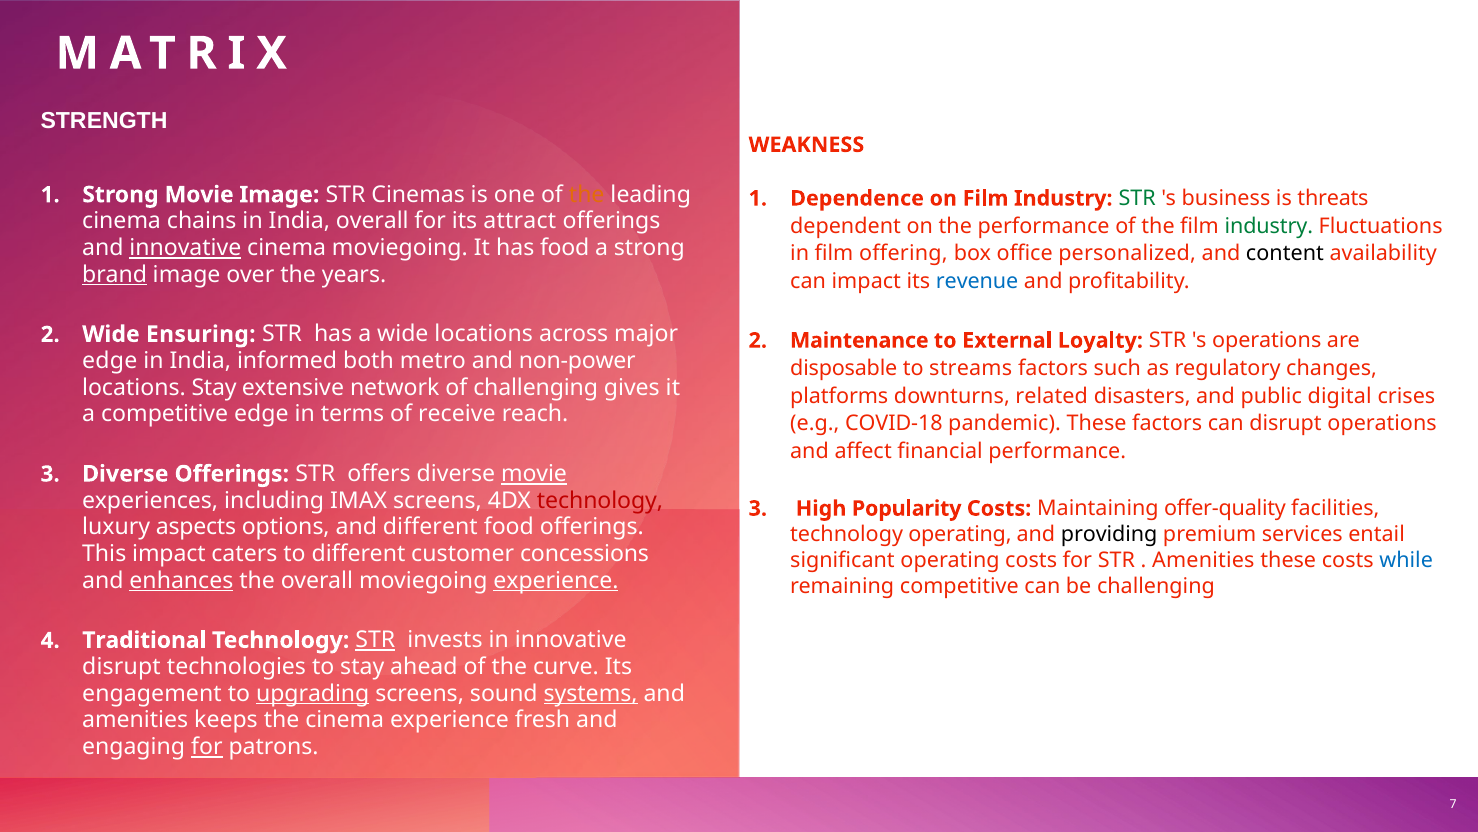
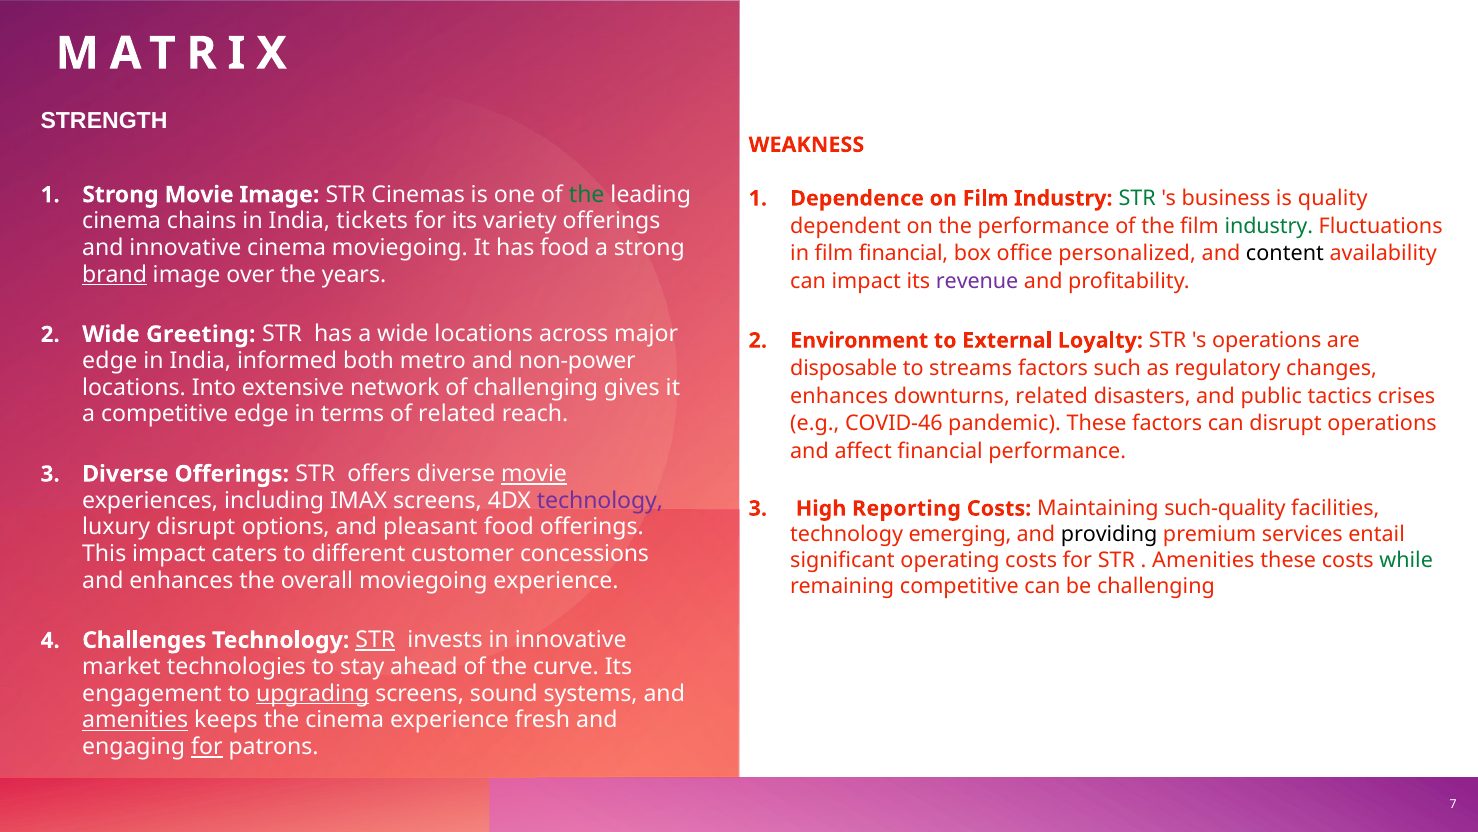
the at (587, 195) colour: orange -> green
threats: threats -> quality
India overall: overall -> tickets
attract: attract -> variety
innovative at (185, 248) underline: present -> none
film offering: offering -> financial
revenue colour: blue -> purple
Ensuring: Ensuring -> Greeting
Maintenance: Maintenance -> Environment
locations Stay: Stay -> Into
platforms at (839, 396): platforms -> enhances
digital: digital -> tactics
of receive: receive -> related
COVID-18: COVID-18 -> COVID-46
technology at (600, 500) colour: red -> purple
Popularity: Popularity -> Reporting
offer-quality: offer-quality -> such-quality
luxury aspects: aspects -> disrupt
and different: different -> pleasant
technology operating: operating -> emerging
while colour: blue -> green
enhances at (181, 580) underline: present -> none
experience at (556, 580) underline: present -> none
Traditional: Traditional -> Challenges
disrupt at (121, 666): disrupt -> market
systems underline: present -> none
amenities at (135, 720) underline: none -> present
